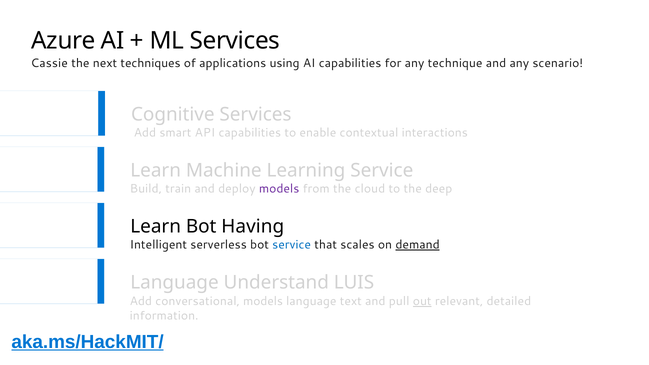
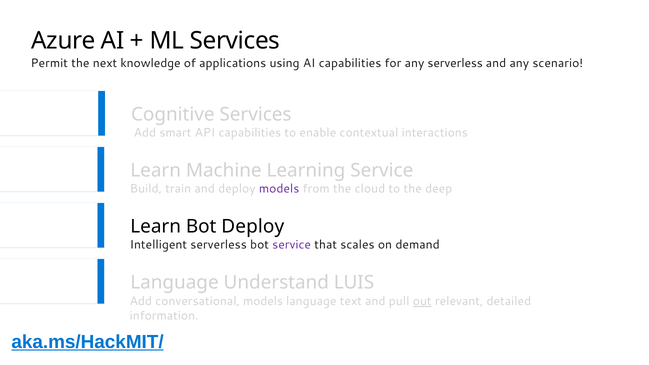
Cassie: Cassie -> Permit
techniques: techniques -> knowledge
any technique: technique -> serverless
Bot Having: Having -> Deploy
service at (292, 245) colour: blue -> purple
demand underline: present -> none
